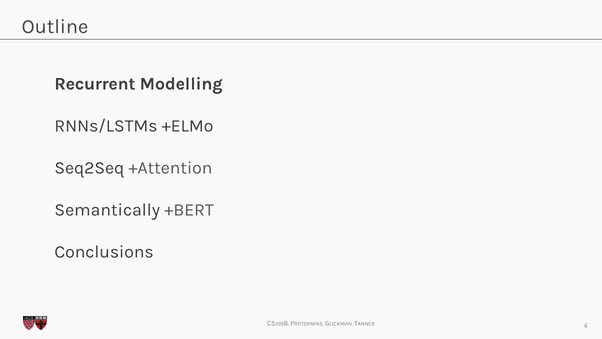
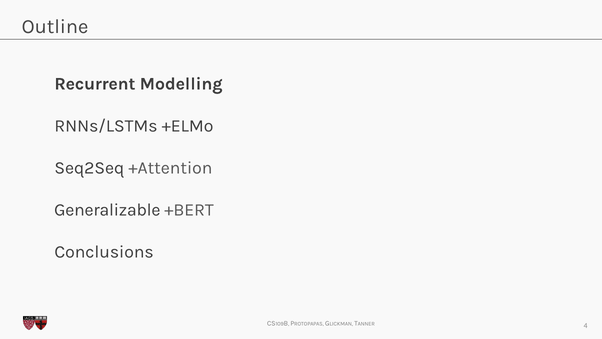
Semantically: Semantically -> Generalizable
